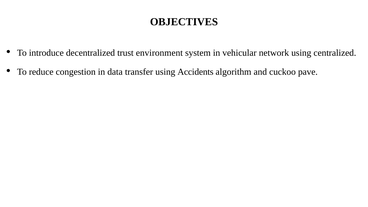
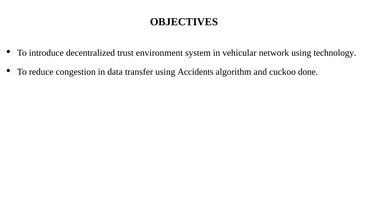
centralized: centralized -> technology
pave: pave -> done
